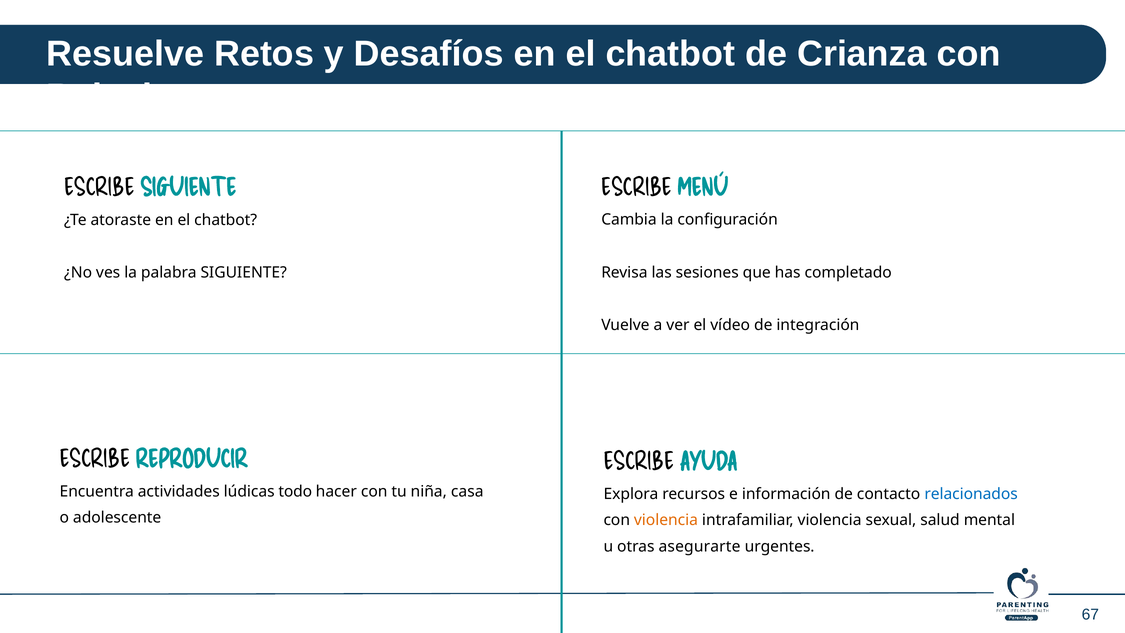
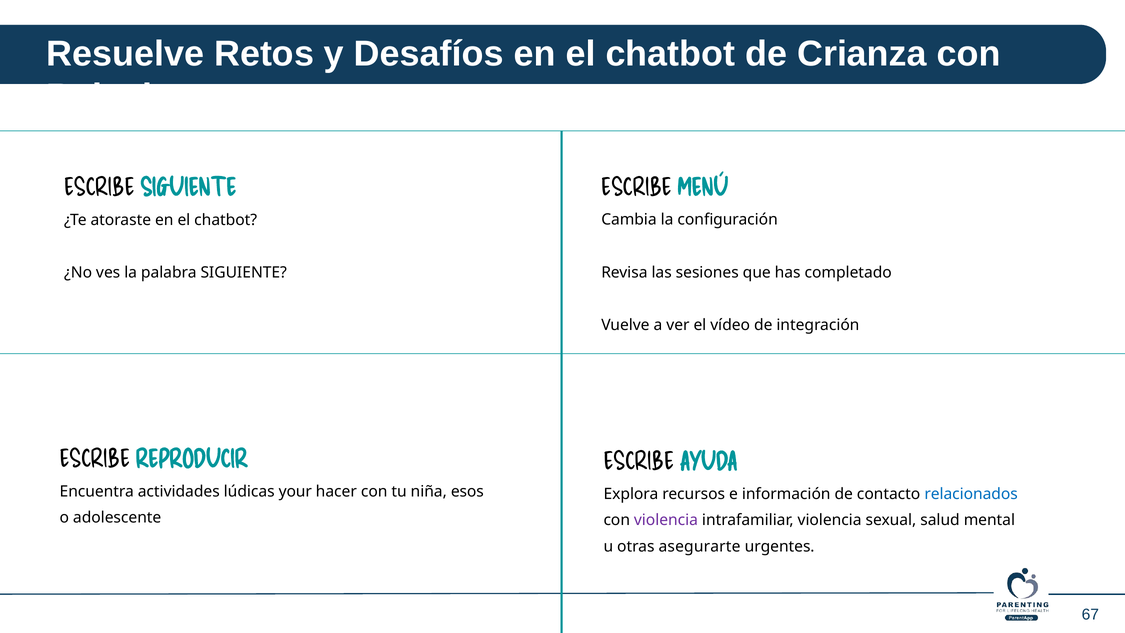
todo: todo -> your
casa: casa -> esos
violencia at (666, 520) colour: orange -> purple
